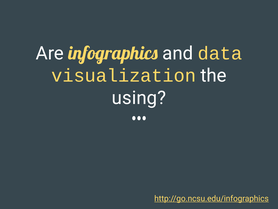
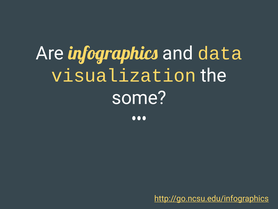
using: using -> some
